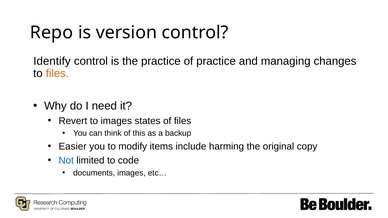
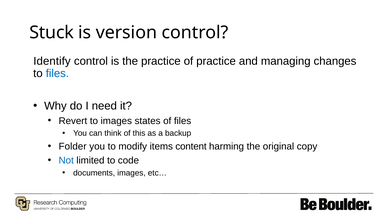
Repo: Repo -> Stuck
files at (57, 73) colour: orange -> blue
Easier: Easier -> Folder
include: include -> content
